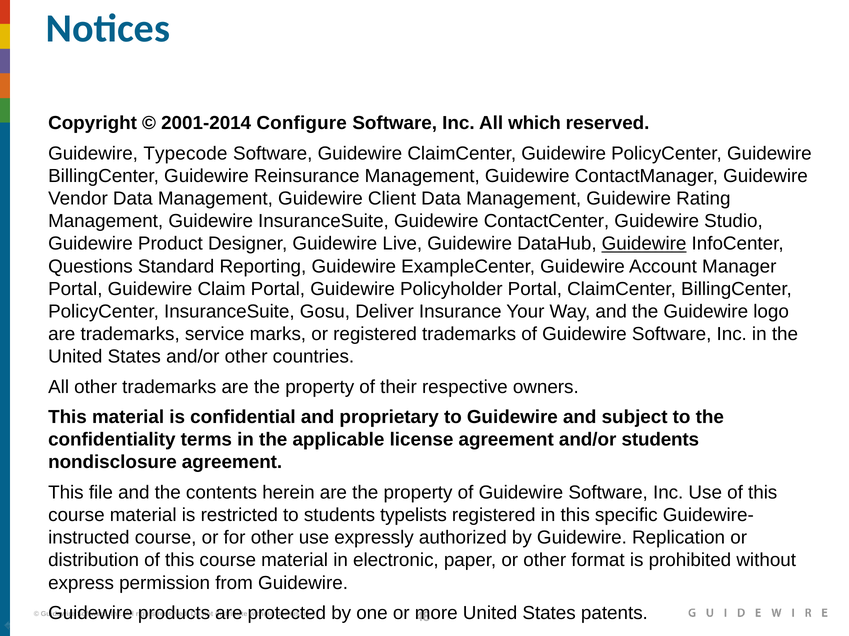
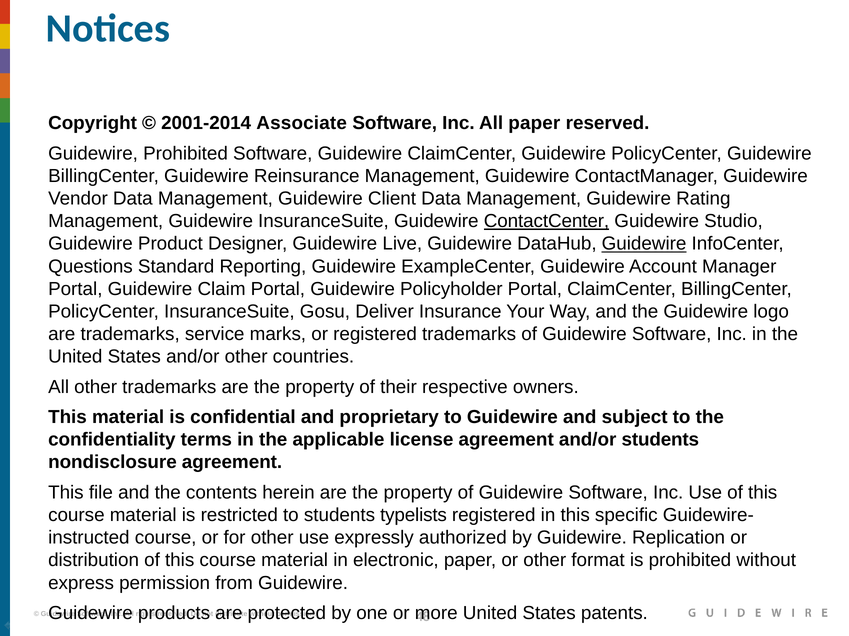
Configure: Configure -> Associate
All which: which -> paper
Guidewire Typecode: Typecode -> Prohibited
ContactCenter underline: none -> present
